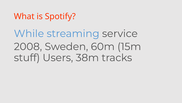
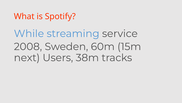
stuff: stuff -> next
